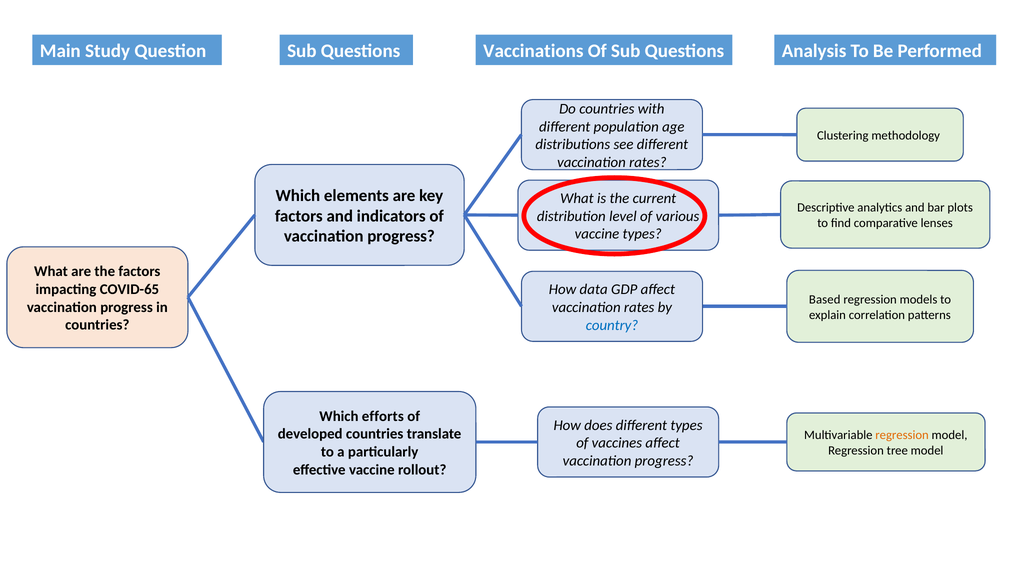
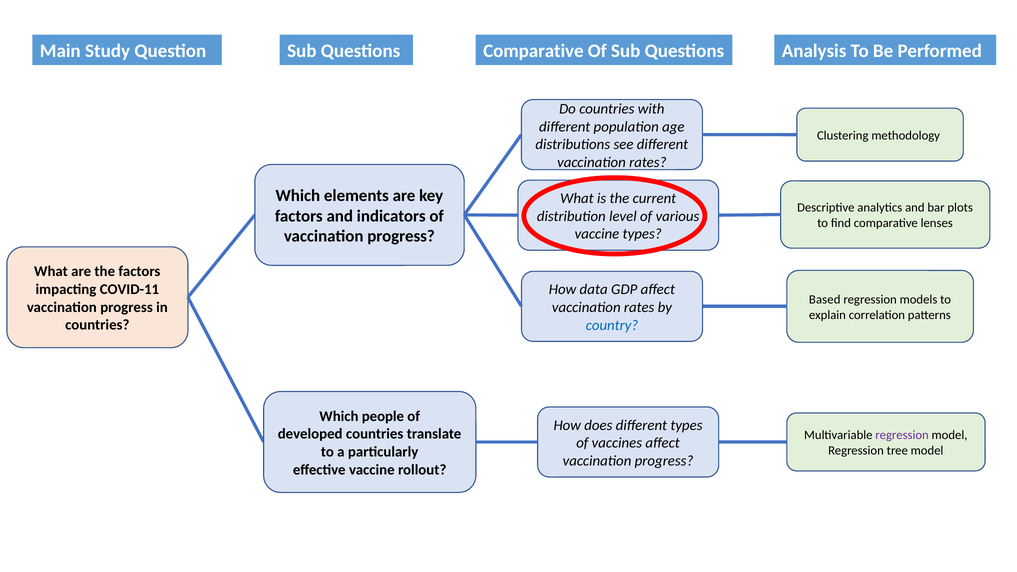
Questions Vaccinations: Vaccinations -> Comparative
COVID-65: COVID-65 -> COVID-11
efforts: efforts -> people
regression at (902, 435) colour: orange -> purple
